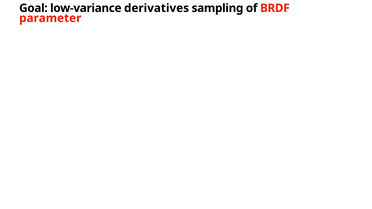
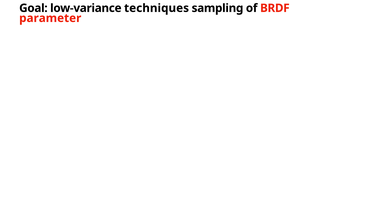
derivatives: derivatives -> techniques
